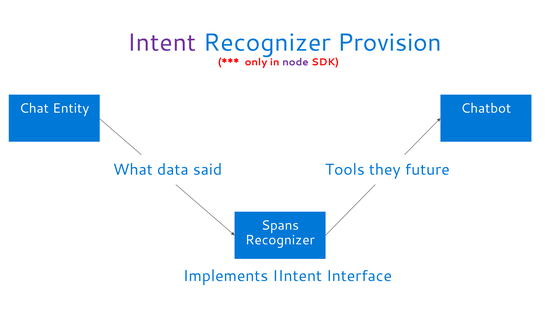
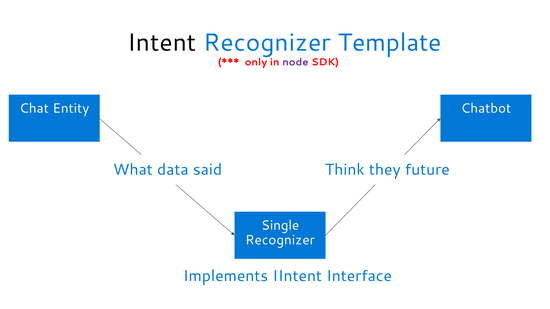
Intent colour: purple -> black
Provision: Provision -> Template
Tools: Tools -> Think
Spans: Spans -> Single
